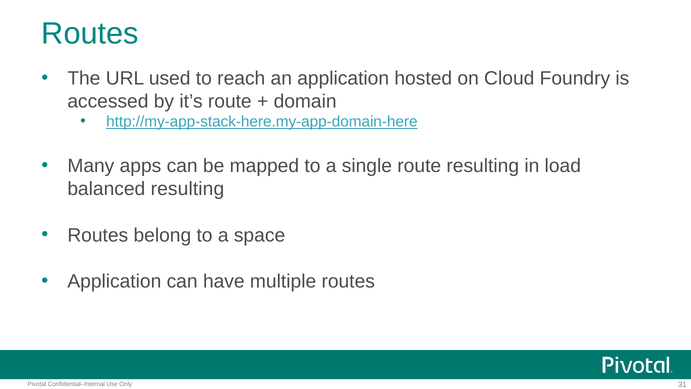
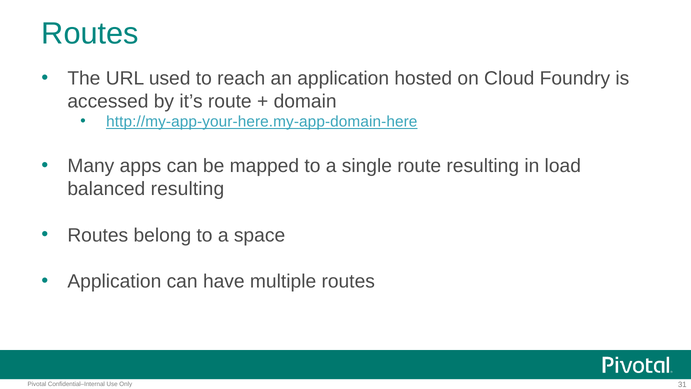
http://my-app-stack-here.my-app-domain-here: http://my-app-stack-here.my-app-domain-here -> http://my-app-your-here.my-app-domain-here
